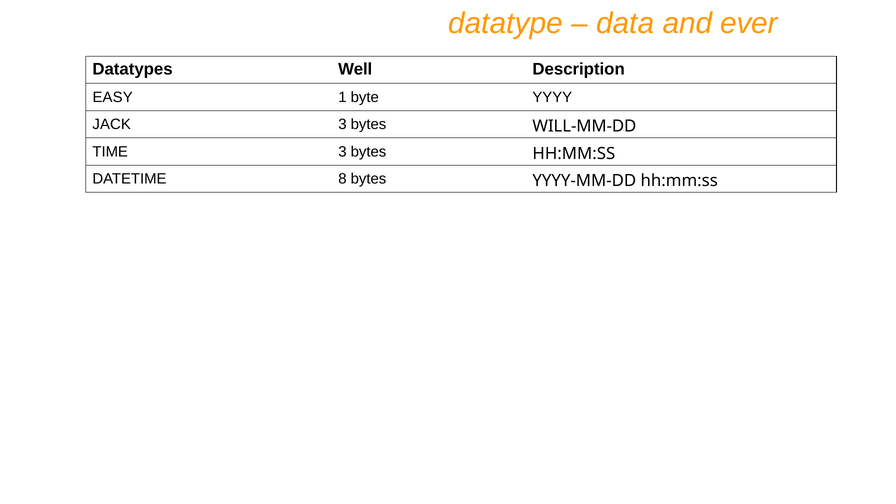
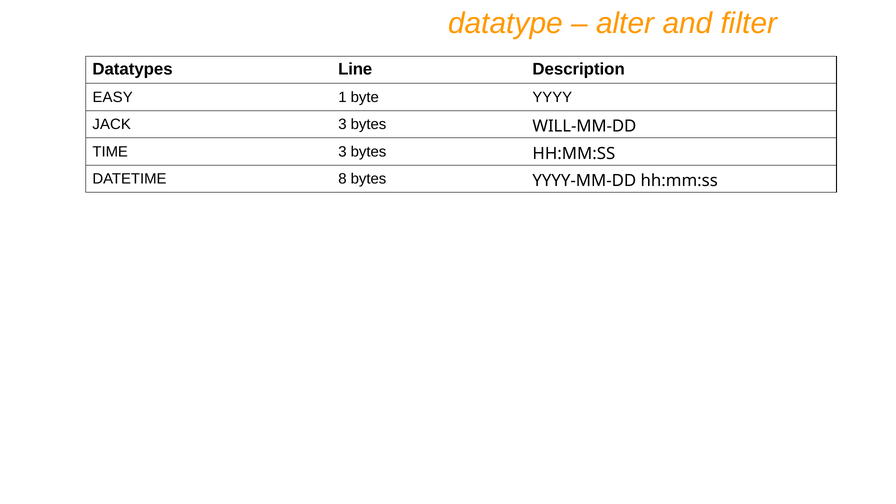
data: data -> alter
ever: ever -> filter
Well: Well -> Line
